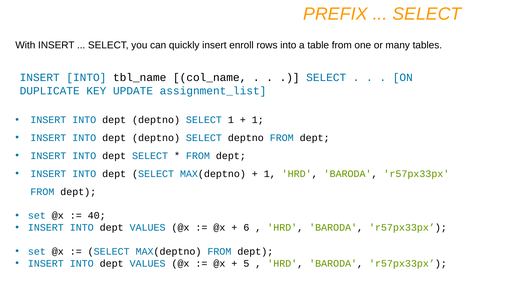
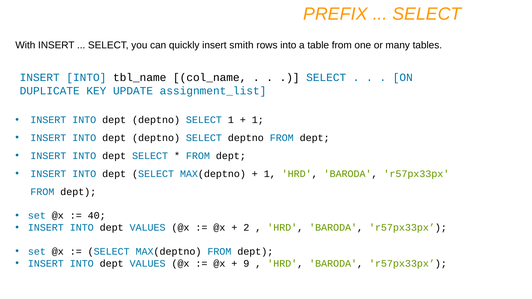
enroll: enroll -> smith
6: 6 -> 2
5: 5 -> 9
